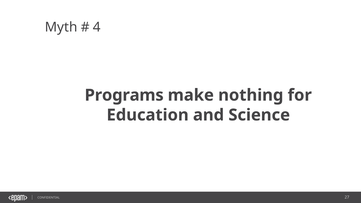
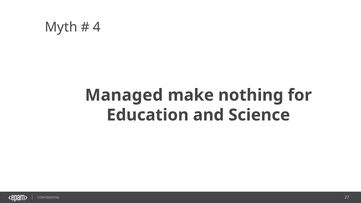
Programs: Programs -> Managed
